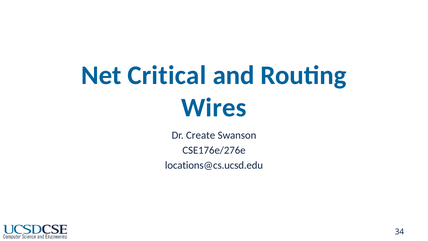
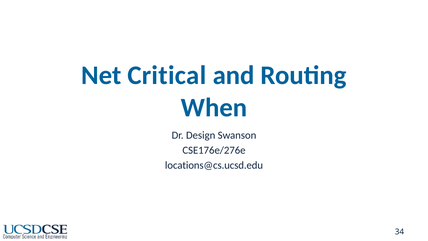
Wires: Wires -> When
Create: Create -> Design
